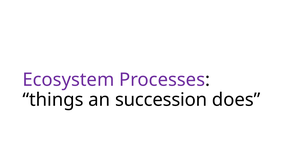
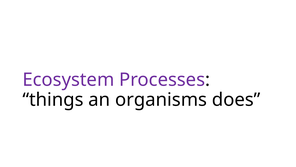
succession: succession -> organisms
